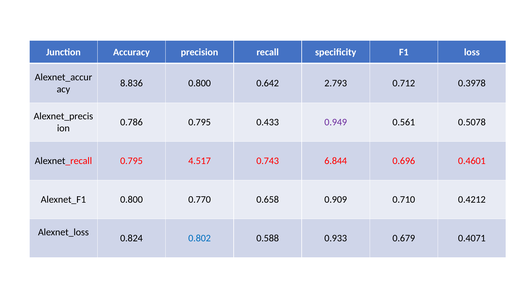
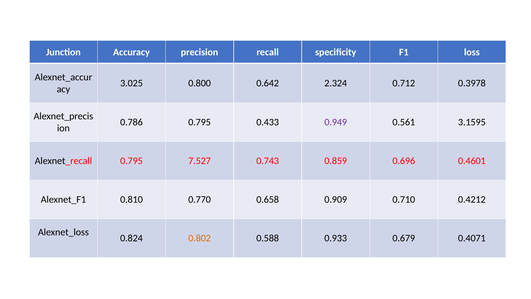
8.836: 8.836 -> 3.025
2.793: 2.793 -> 2.324
0.5078: 0.5078 -> 3.1595
4.517: 4.517 -> 7.527
6.844: 6.844 -> 0.859
0.800 at (131, 199): 0.800 -> 0.810
0.802 colour: blue -> orange
